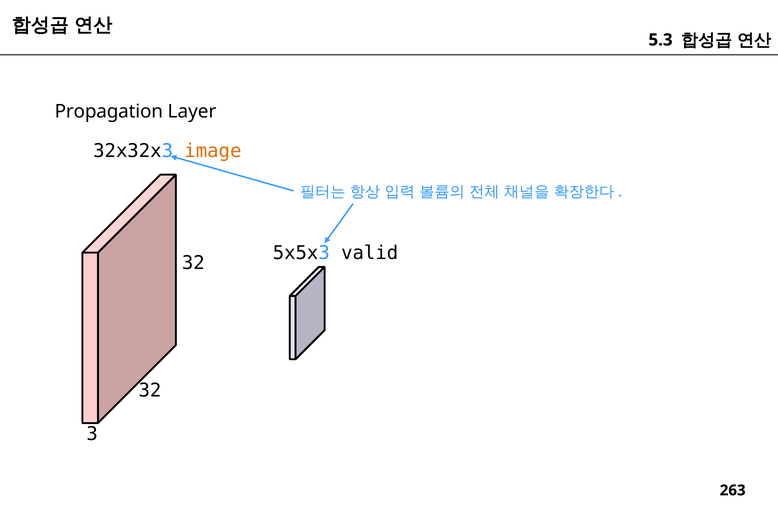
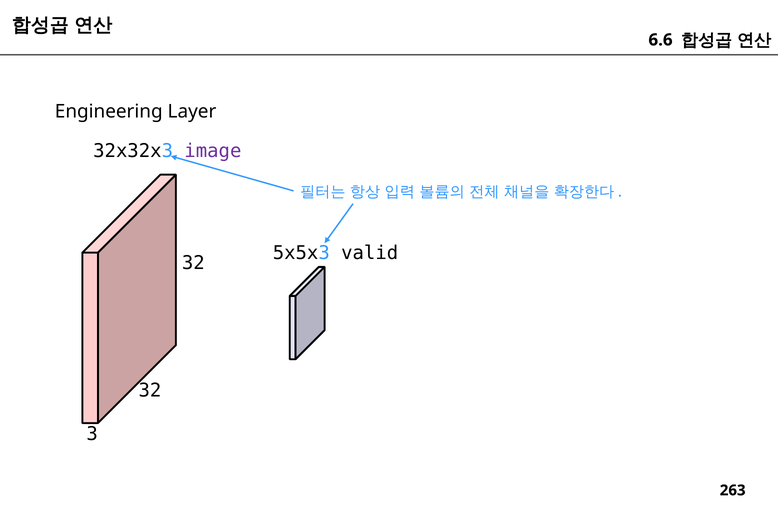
5.3: 5.3 -> 6.6
Propagation: Propagation -> Engineering
image colour: orange -> purple
